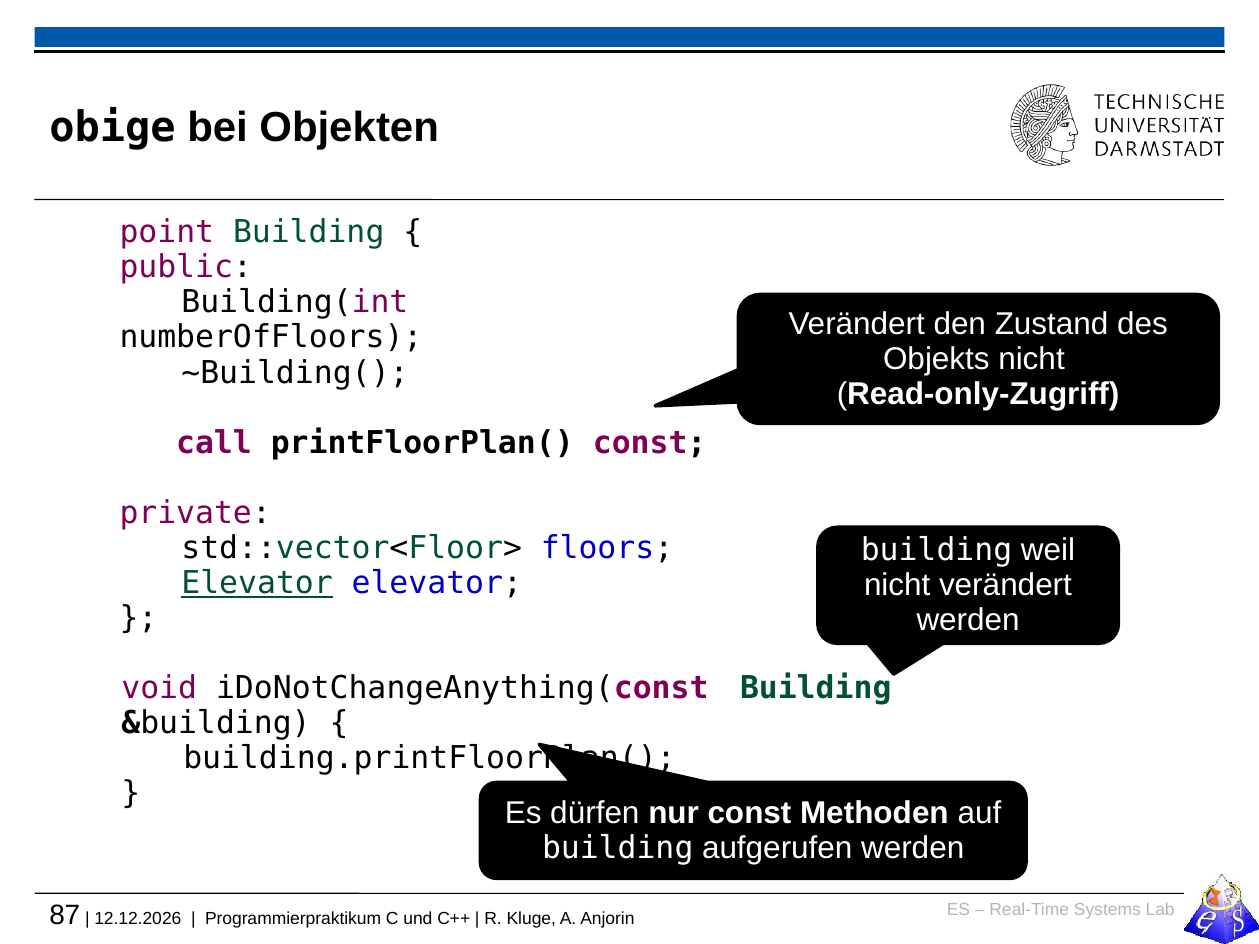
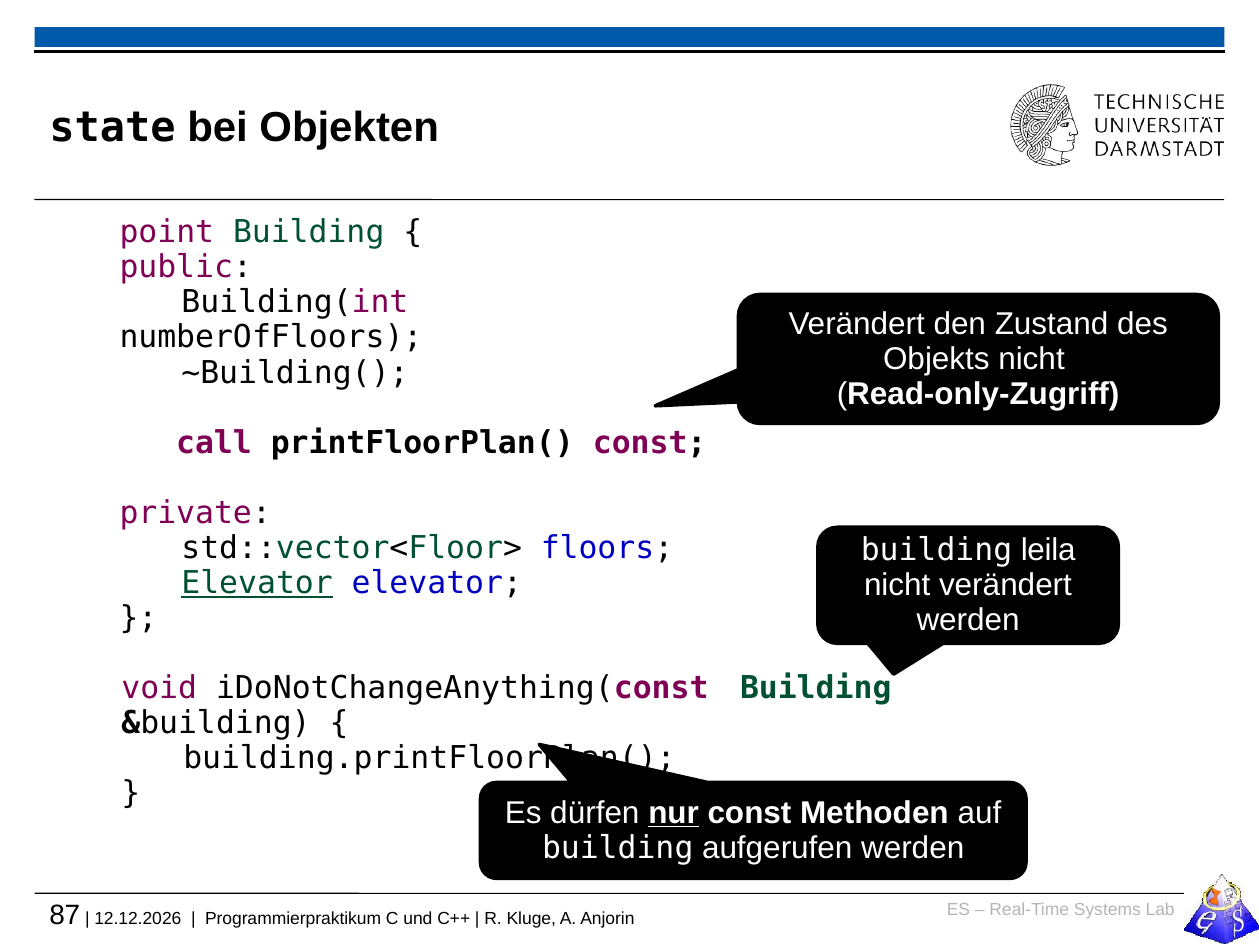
obige: obige -> state
weil: weil -> leila
nur underline: none -> present
